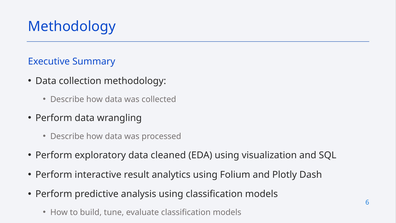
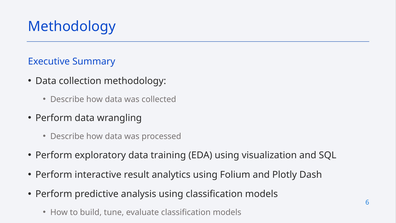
cleaned: cleaned -> training
